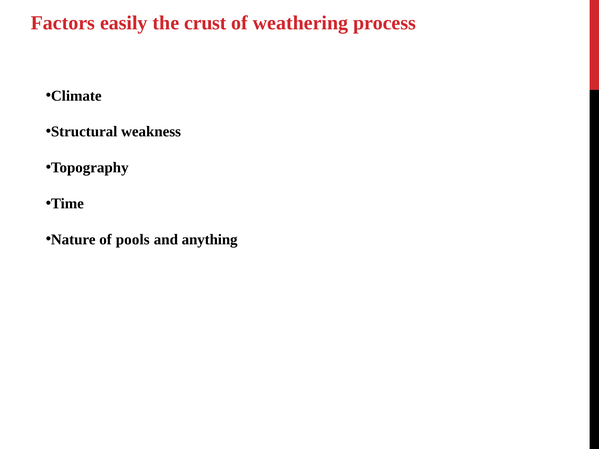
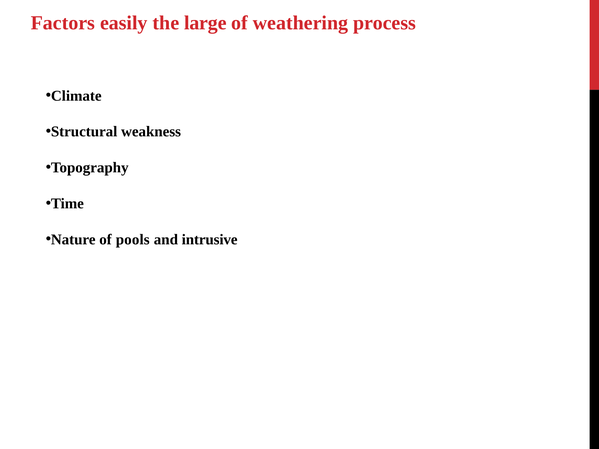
crust: crust -> large
anything: anything -> intrusive
